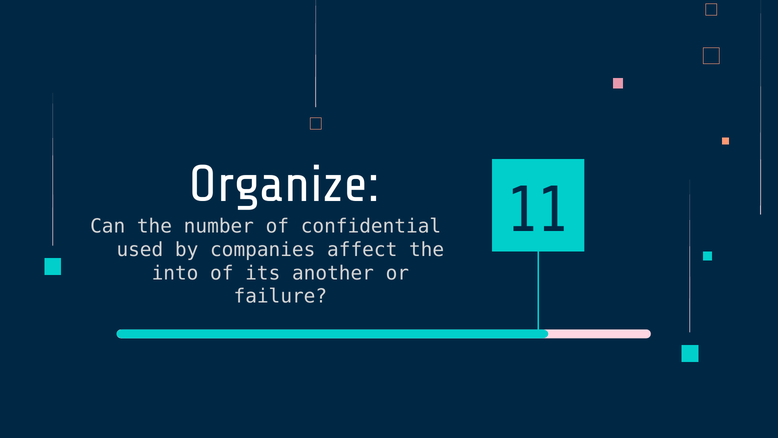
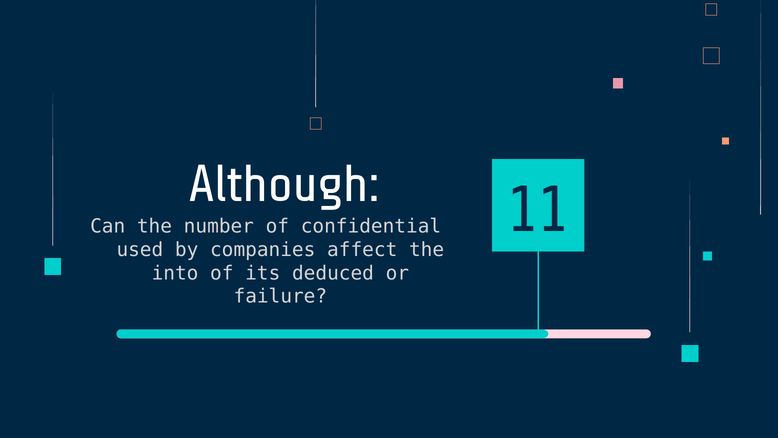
Organize: Organize -> Although
another: another -> deduced
